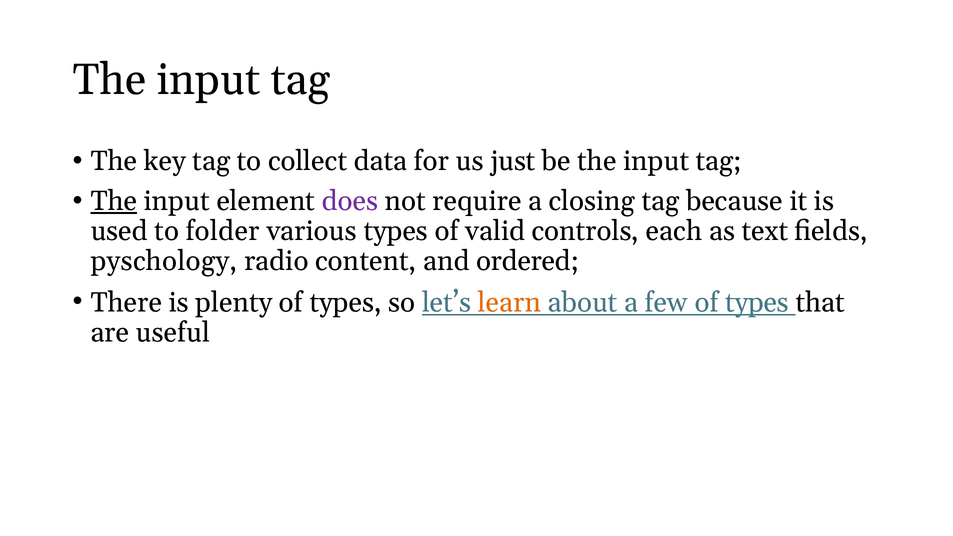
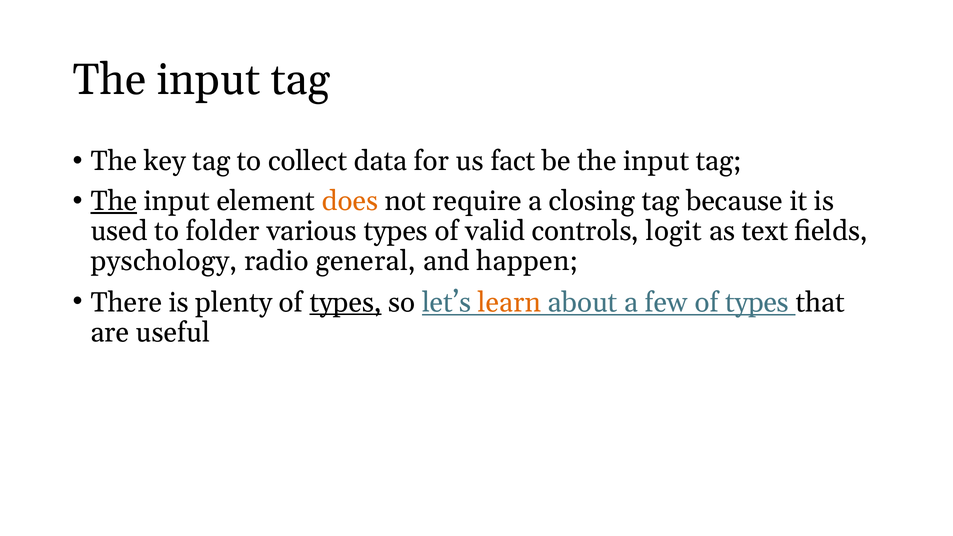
just: just -> fact
does colour: purple -> orange
each: each -> logit
content: content -> general
ordered: ordered -> happen
types at (346, 302) underline: none -> present
